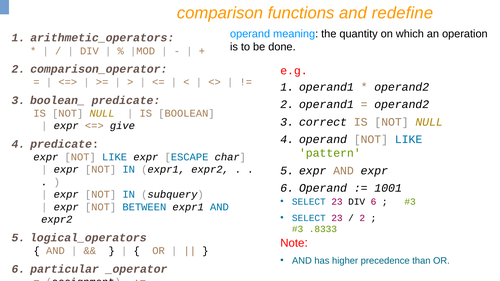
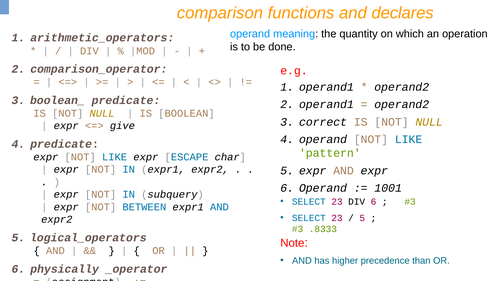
redefine: redefine -> declares
2 at (362, 218): 2 -> 5
particular: particular -> physically
